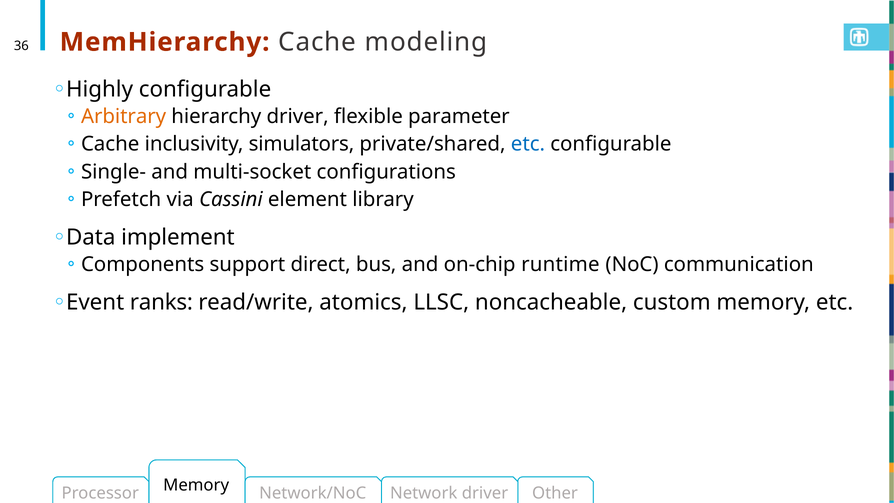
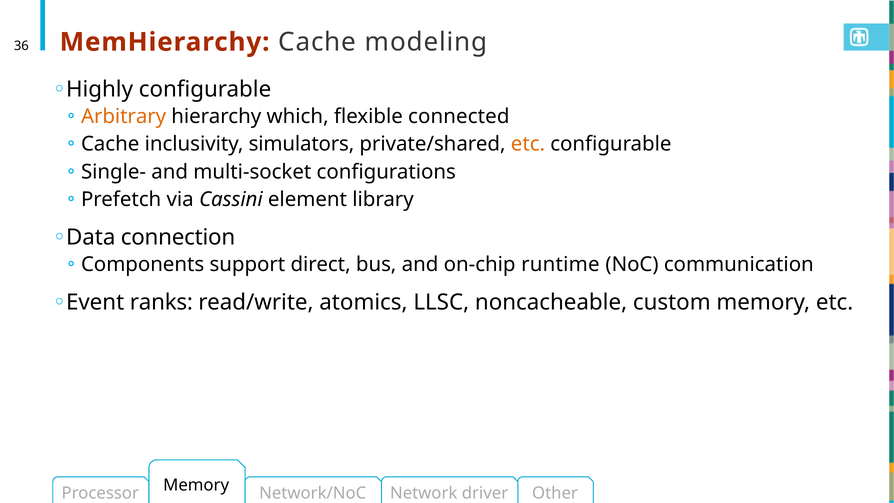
hierarchy driver: driver -> which
parameter: parameter -> connected
etc at (528, 144) colour: blue -> orange
implement: implement -> connection
